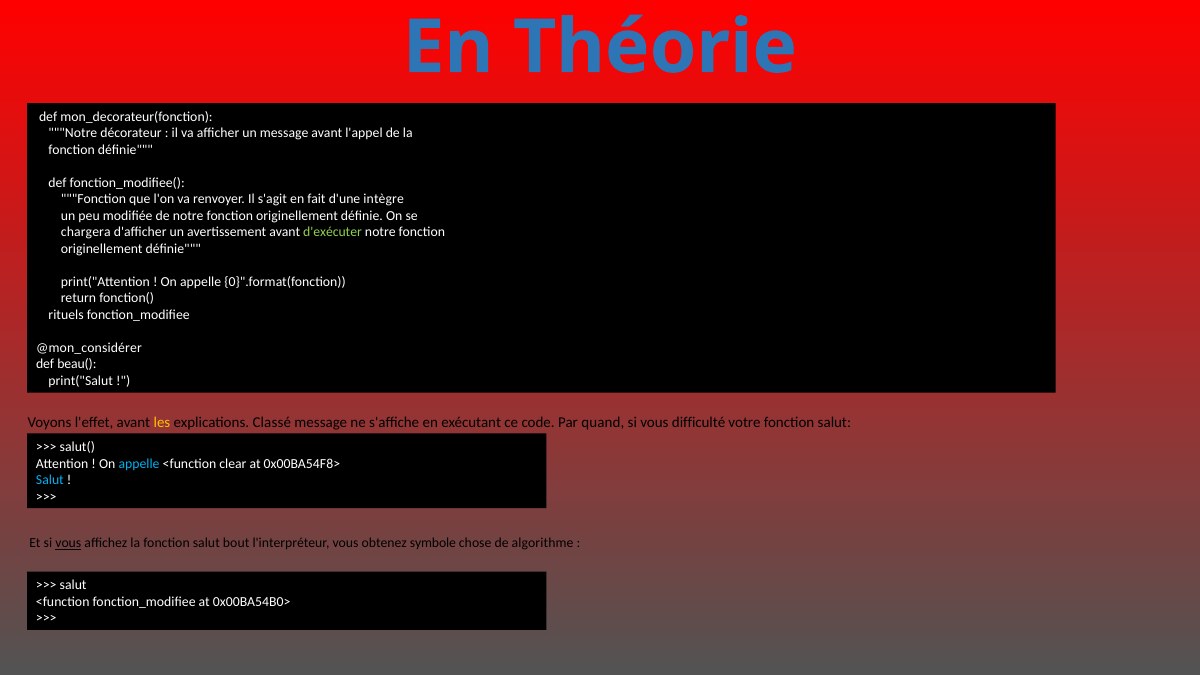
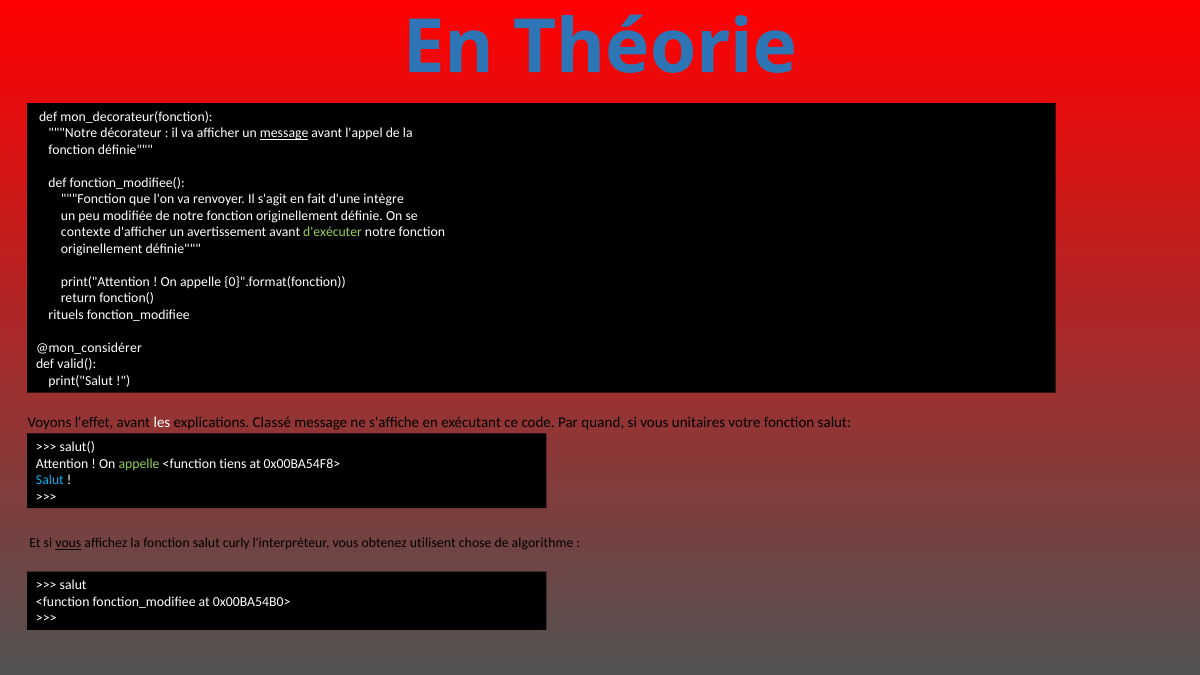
message at (284, 133) underline: none -> present
chargera: chargera -> contexte
beau(: beau( -> valid(
les colour: yellow -> white
difficulté: difficulté -> unitaires
appelle at (139, 463) colour: light blue -> light green
clear: clear -> tiens
bout: bout -> curly
symbole: symbole -> utilisent
